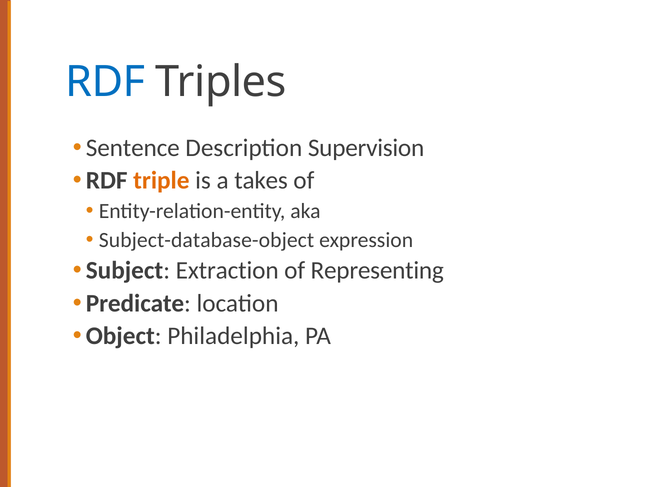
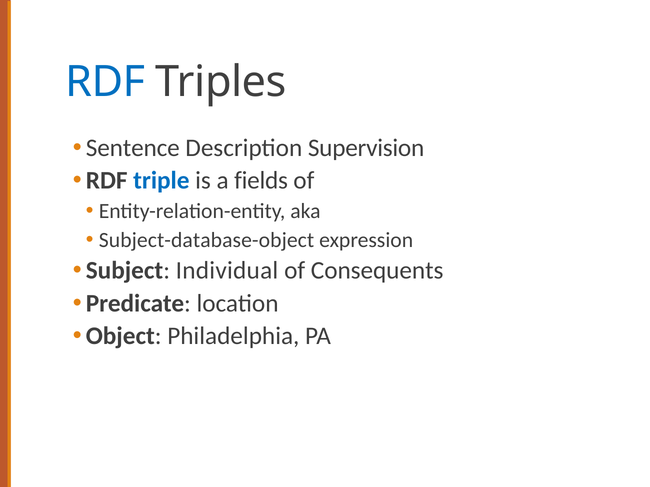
triple colour: orange -> blue
takes: takes -> fields
Extraction: Extraction -> Individual
Representing: Representing -> Consequents
